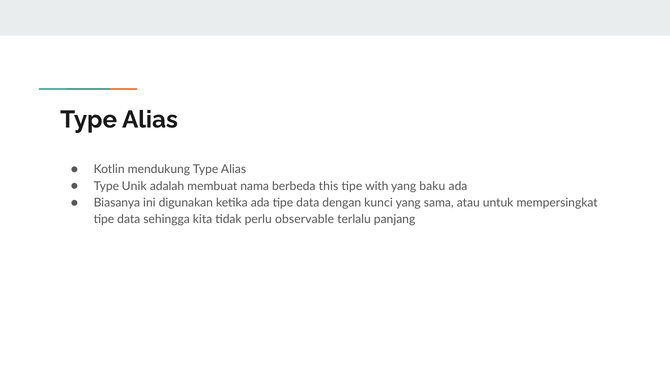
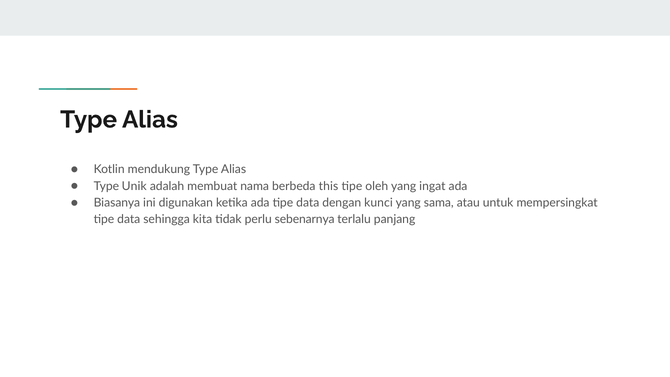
with: with -> oleh
baku: baku -> ingat
observable: observable -> sebenarnya
